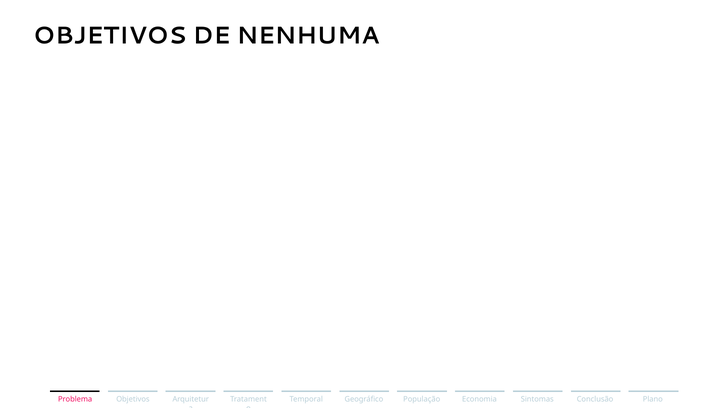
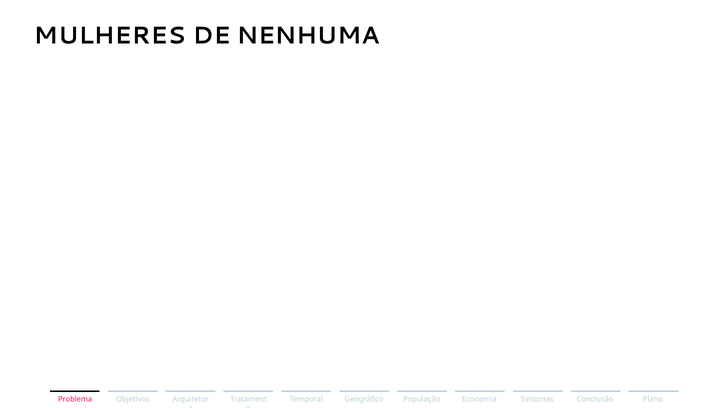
OBJETIVOS at (110, 36): OBJETIVOS -> MULHERES
